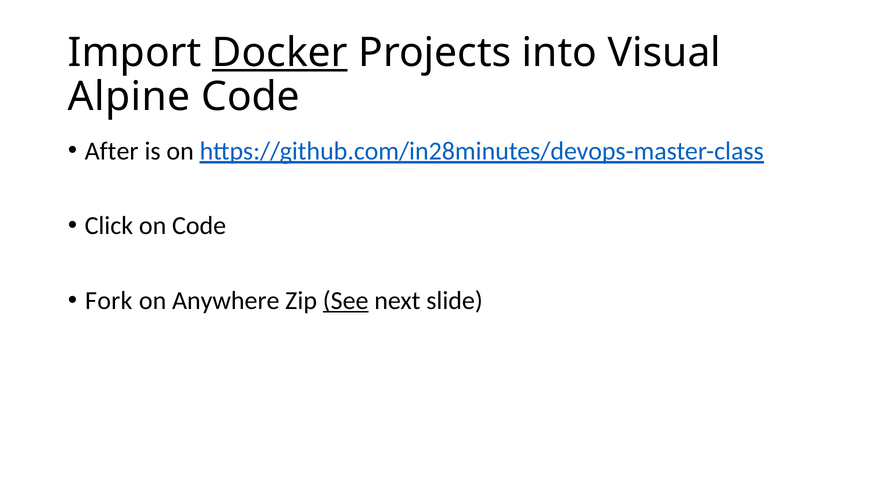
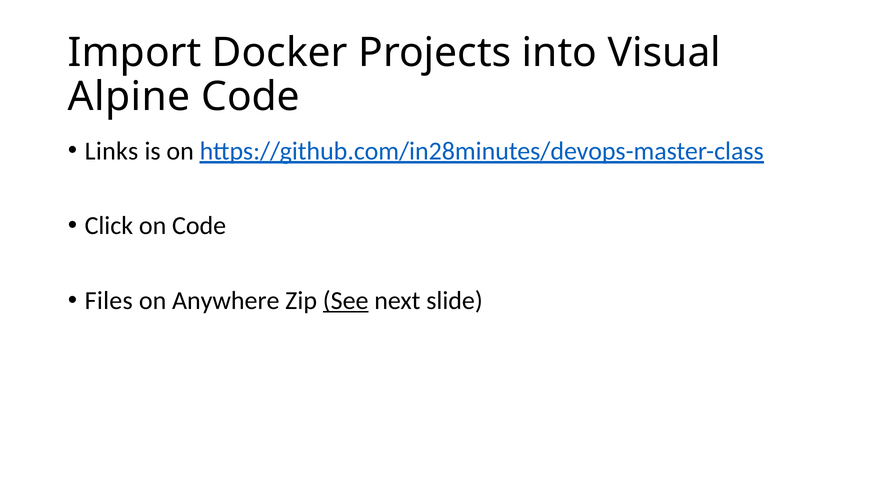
Docker underline: present -> none
After: After -> Links
Fork: Fork -> Files
